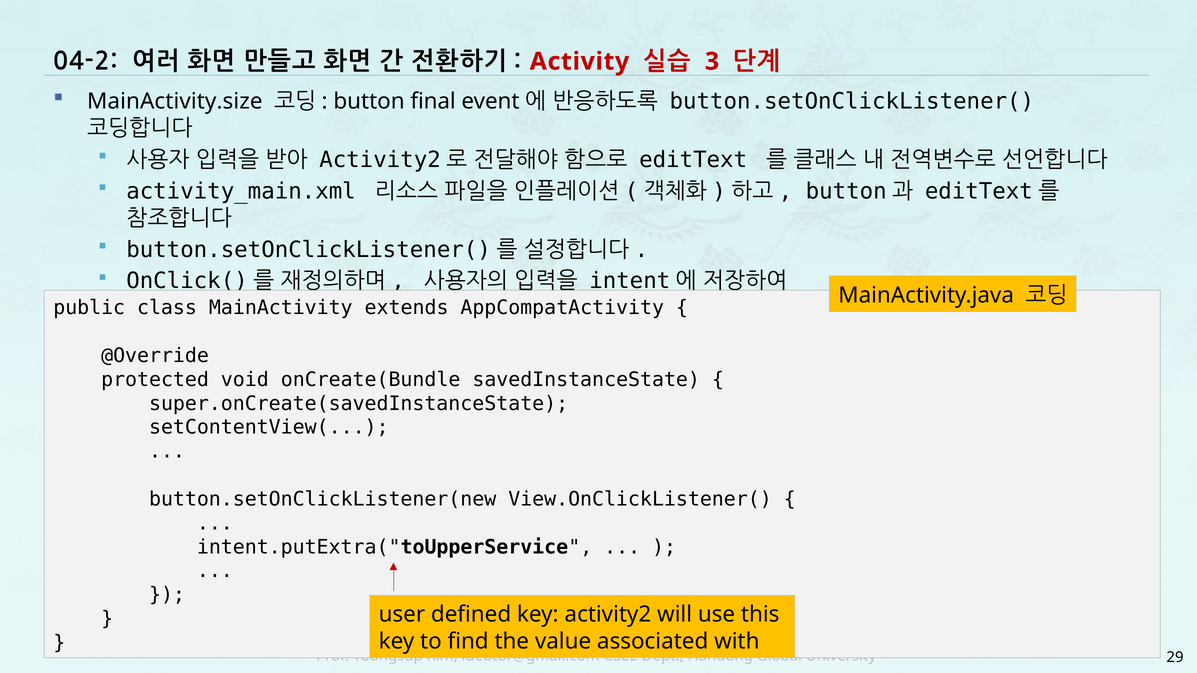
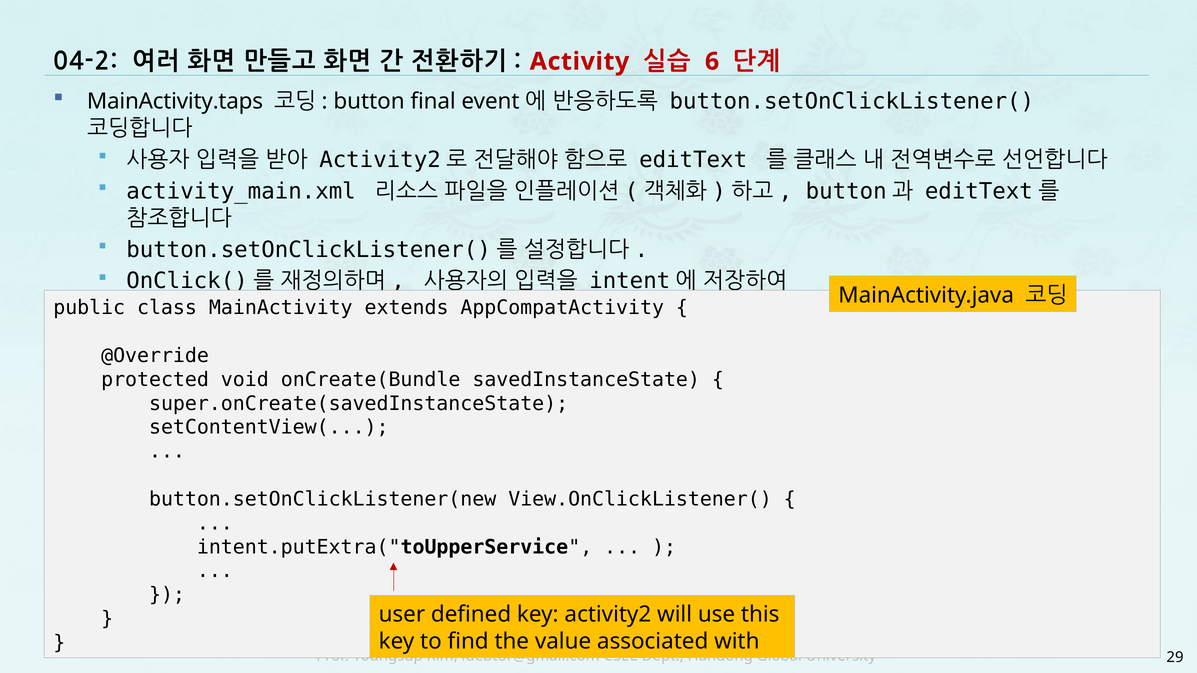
3: 3 -> 6
MainActivity.size: MainActivity.size -> MainActivity.taps
